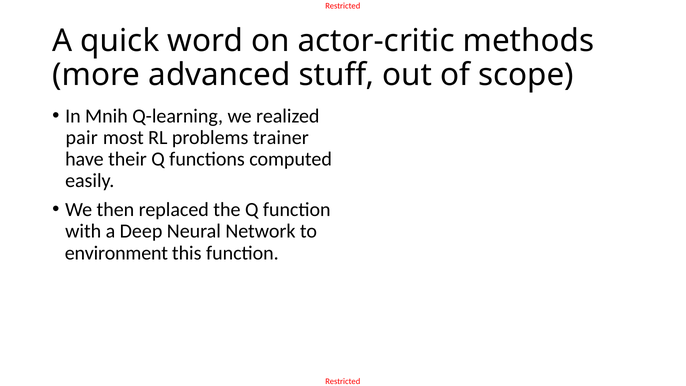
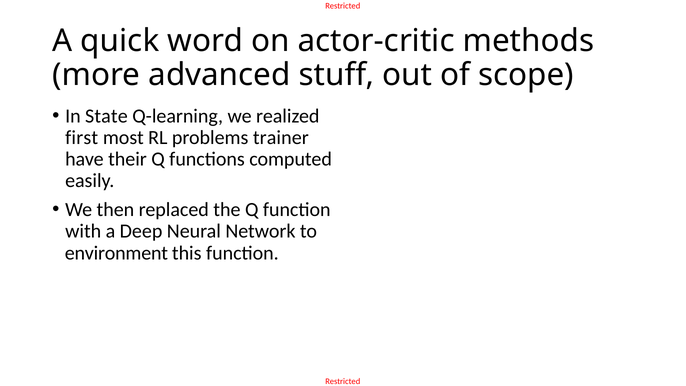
Mnih: Mnih -> State
pair: pair -> first
